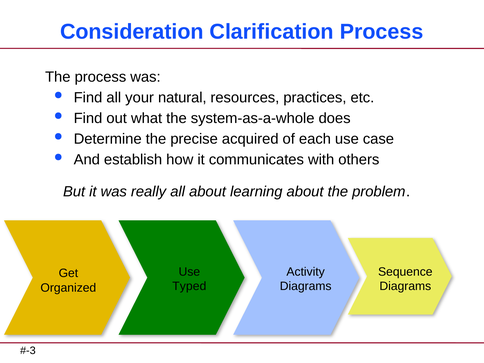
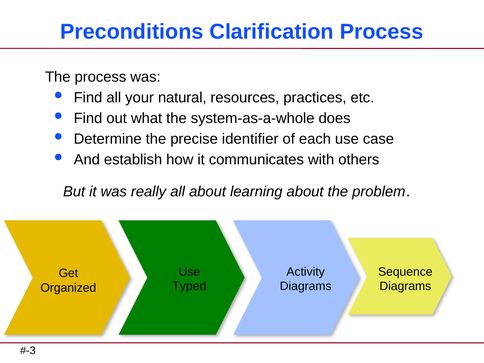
Consideration: Consideration -> Preconditions
acquired: acquired -> identifier
